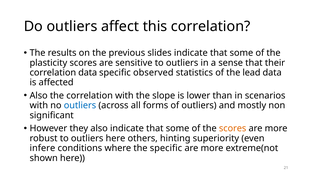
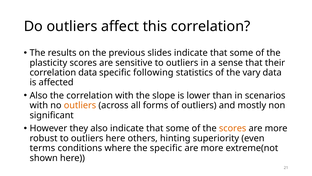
observed: observed -> following
lead: lead -> vary
outliers at (80, 105) colour: blue -> orange
infere: infere -> terms
